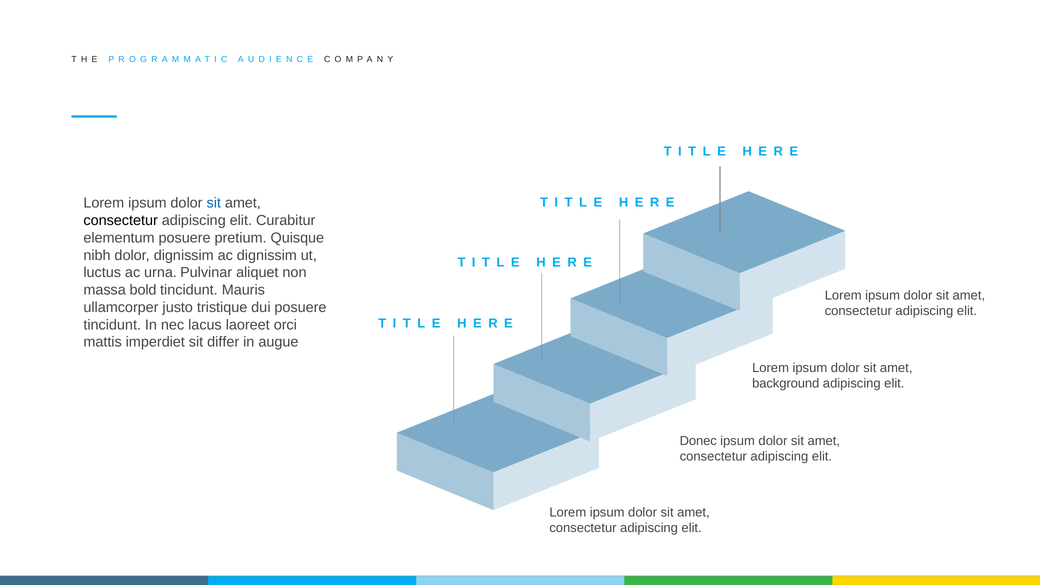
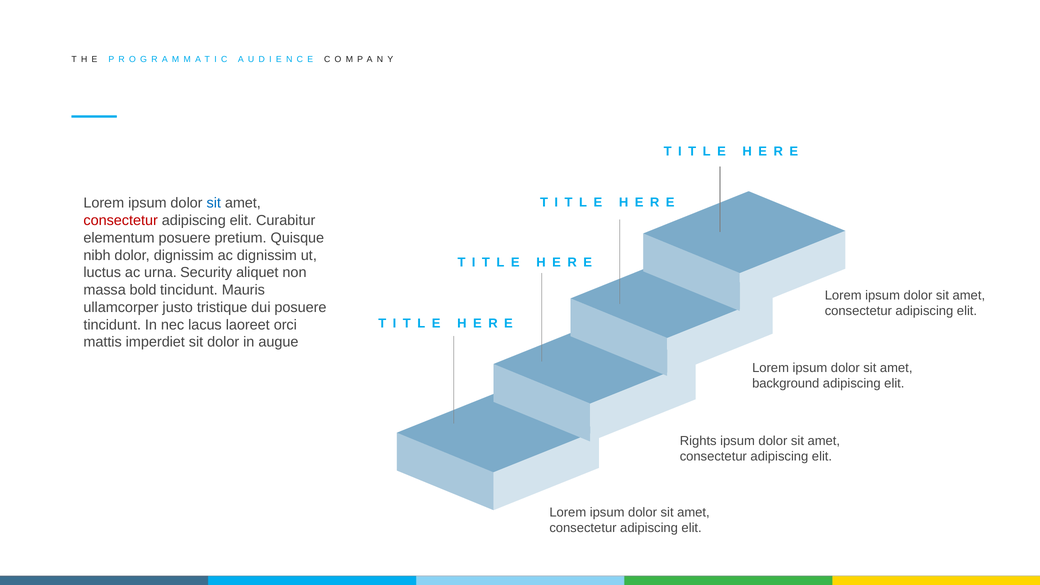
consectetur at (121, 221) colour: black -> red
Pulvinar: Pulvinar -> Security
sit differ: differ -> dolor
Donec: Donec -> Rights
